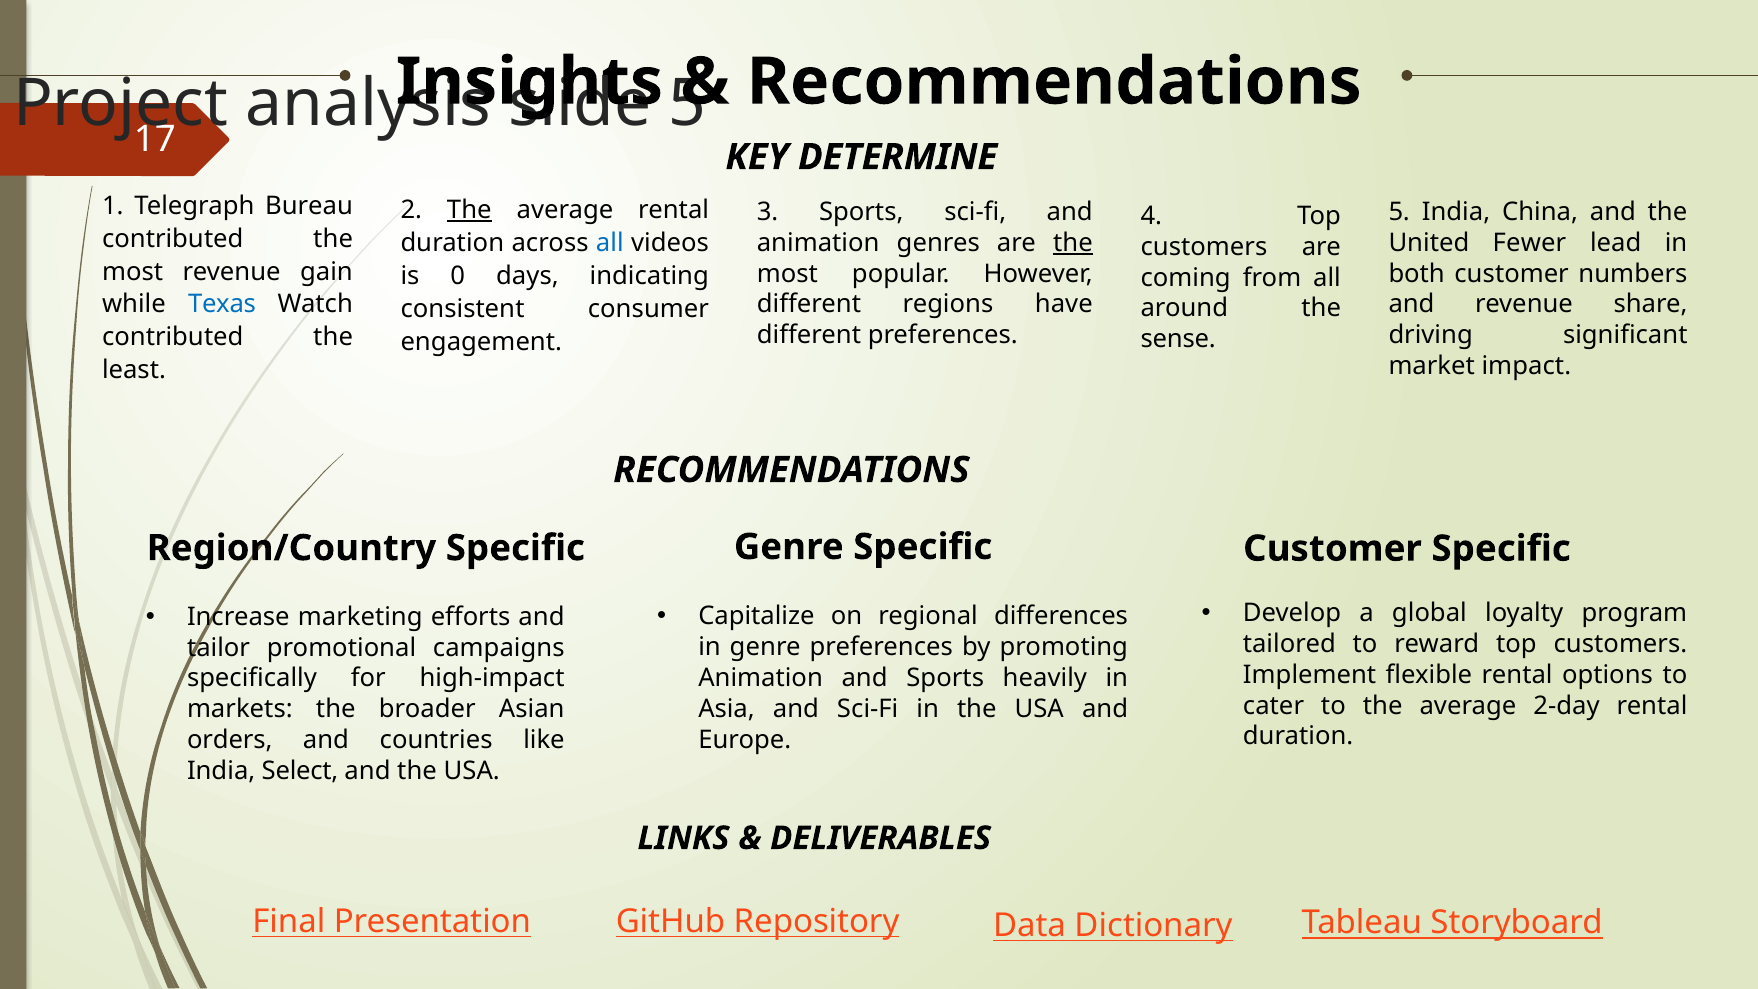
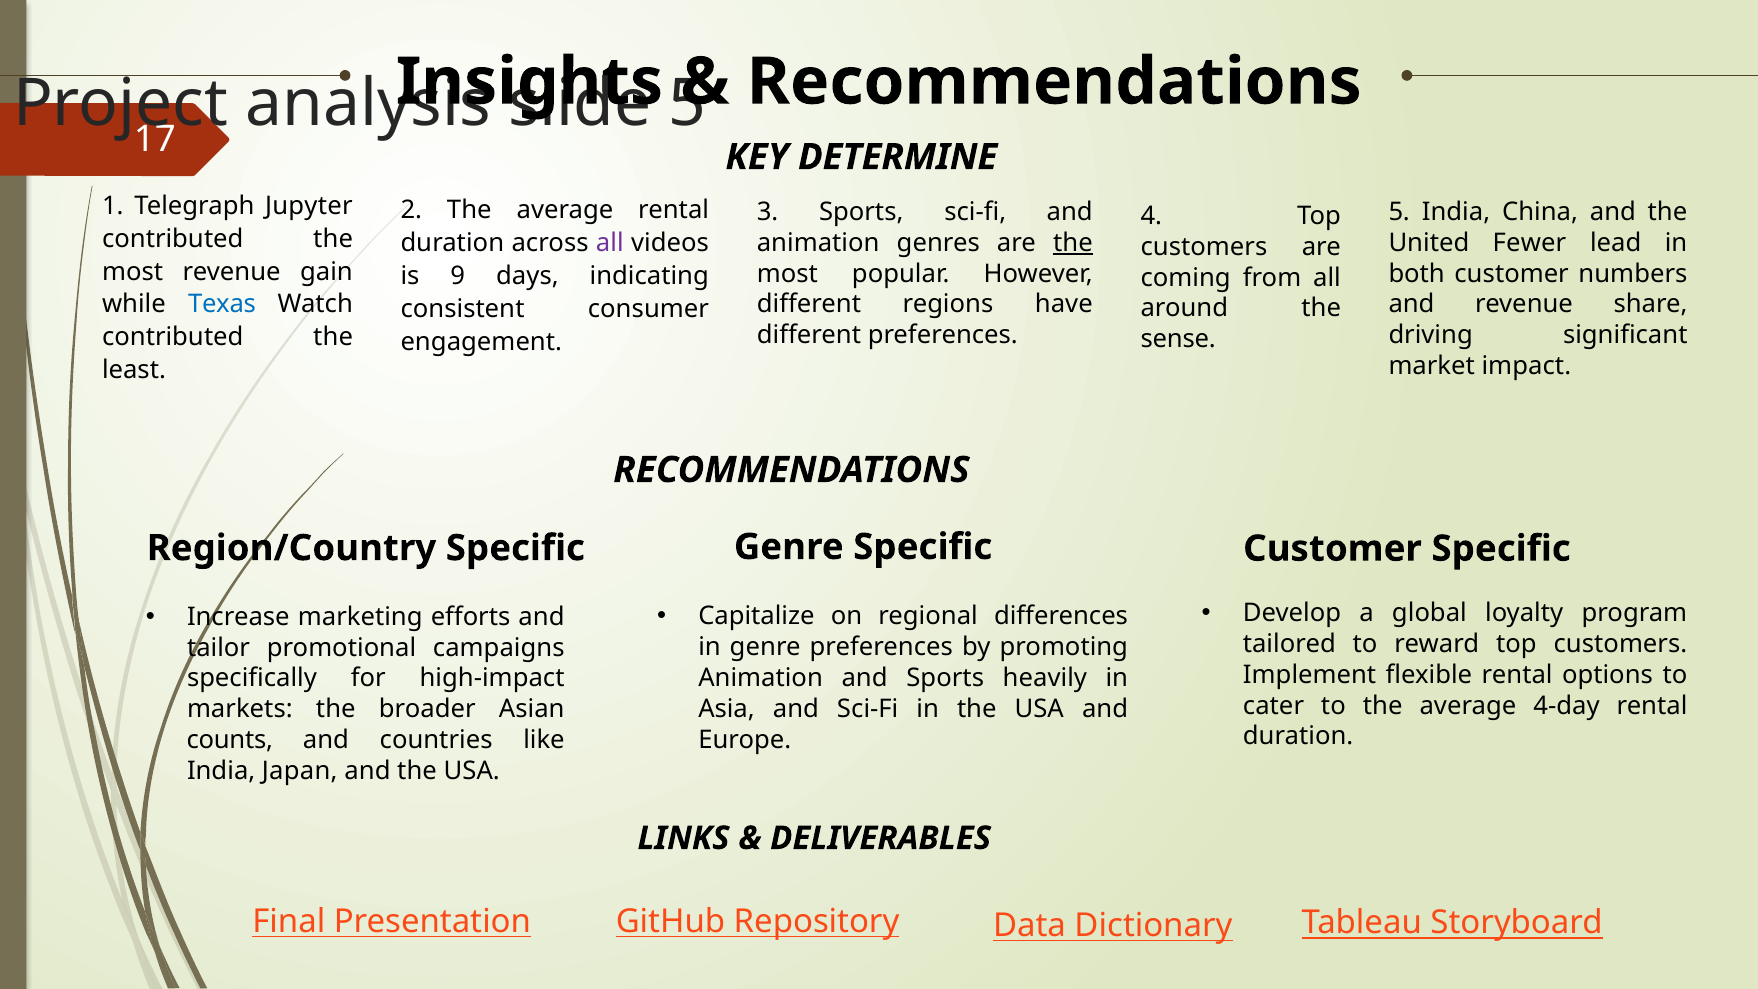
Bureau: Bureau -> Jupyter
The at (469, 210) underline: present -> none
all at (610, 243) colour: blue -> purple
0: 0 -> 9
2-day: 2-day -> 4-day
orders: orders -> counts
Select: Select -> Japan
